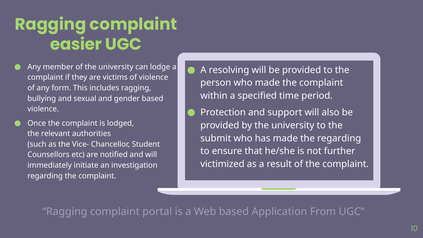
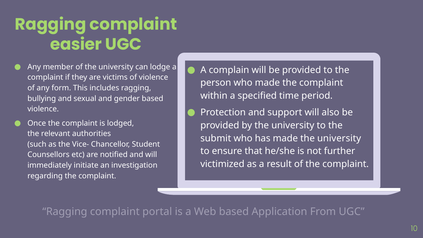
resolving: resolving -> complain
made the regarding: regarding -> university
